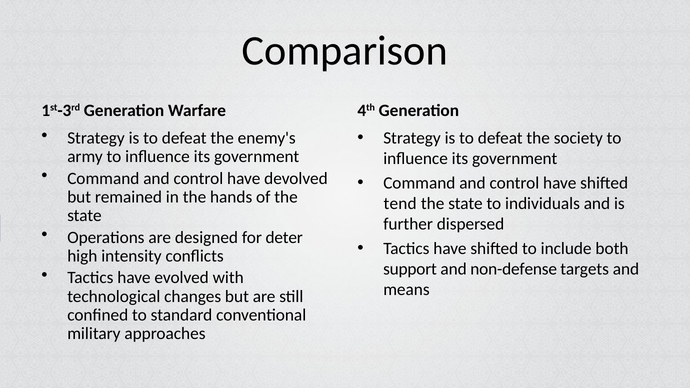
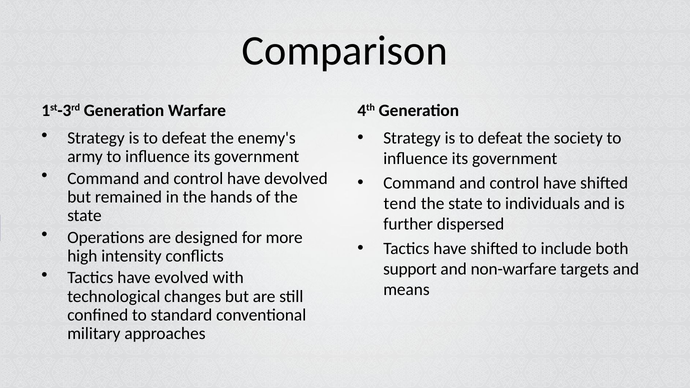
deter: deter -> more
non-defense: non-defense -> non-warfare
